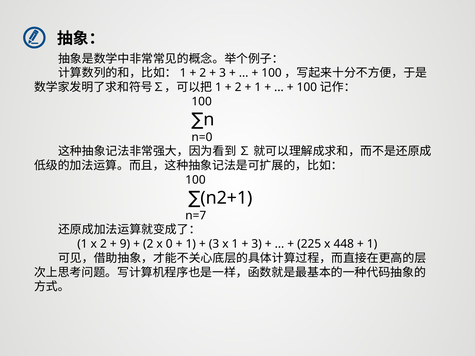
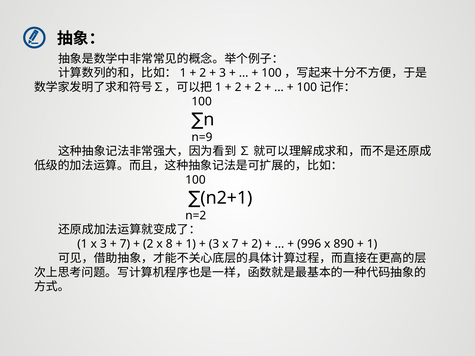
1 at (258, 87): 1 -> 2
n=0: n=0 -> n=9
n=7: n=7 -> n=2
x 2: 2 -> 3
9 at (125, 244): 9 -> 7
0: 0 -> 8
x 1: 1 -> 7
3 at (257, 244): 3 -> 2
225: 225 -> 996
448: 448 -> 890
